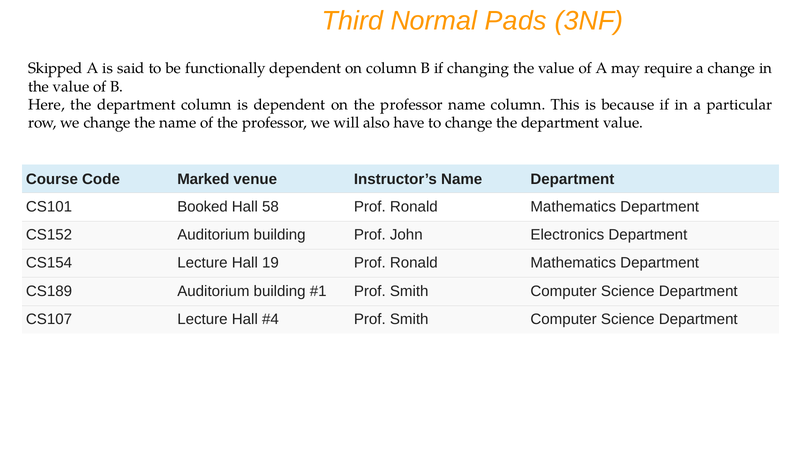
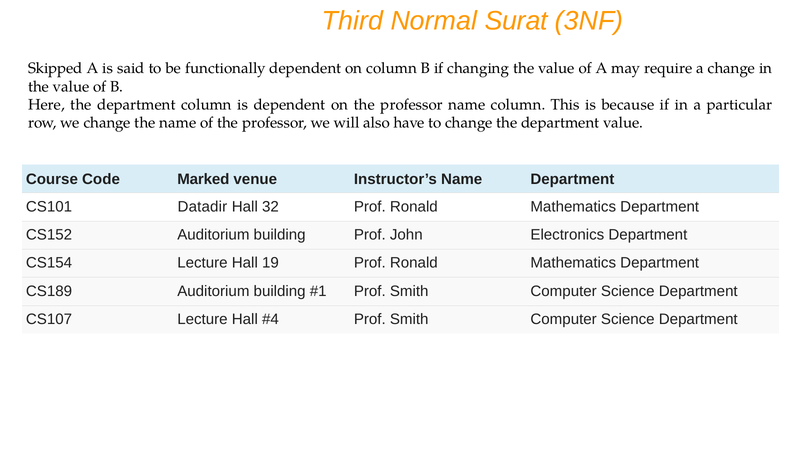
Pads: Pads -> Surat
Booked: Booked -> Datadir
58: 58 -> 32
